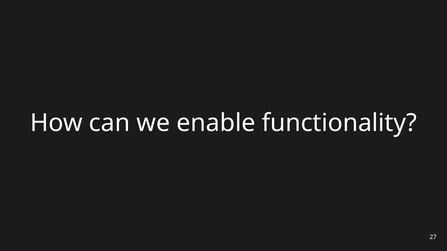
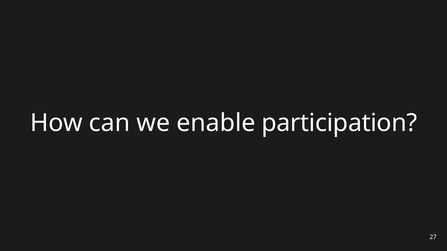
functionality: functionality -> participation
